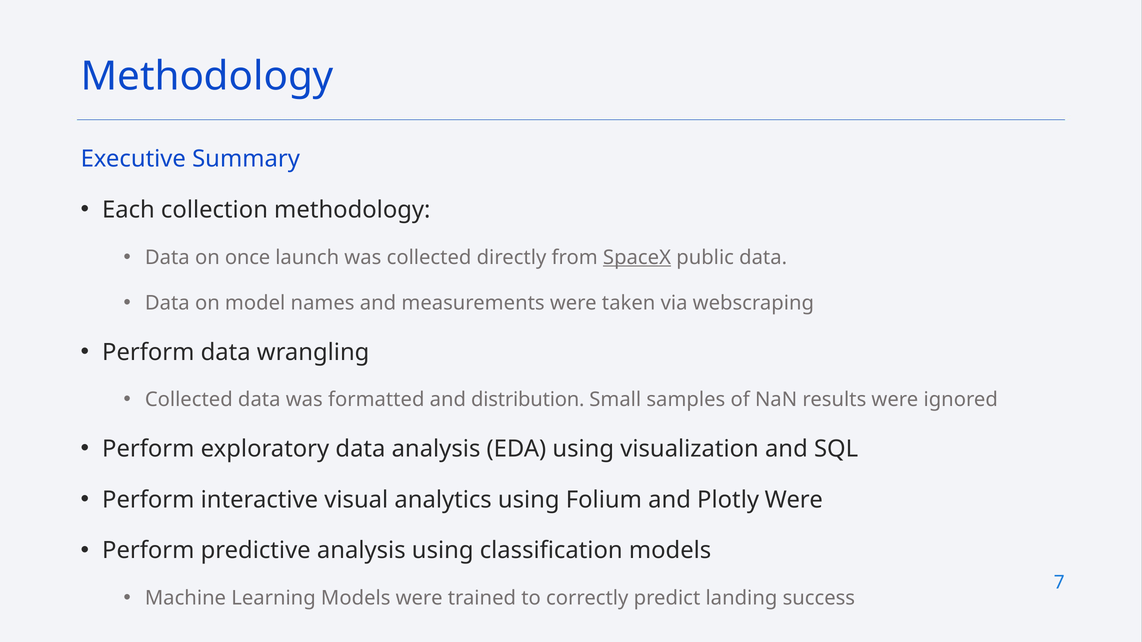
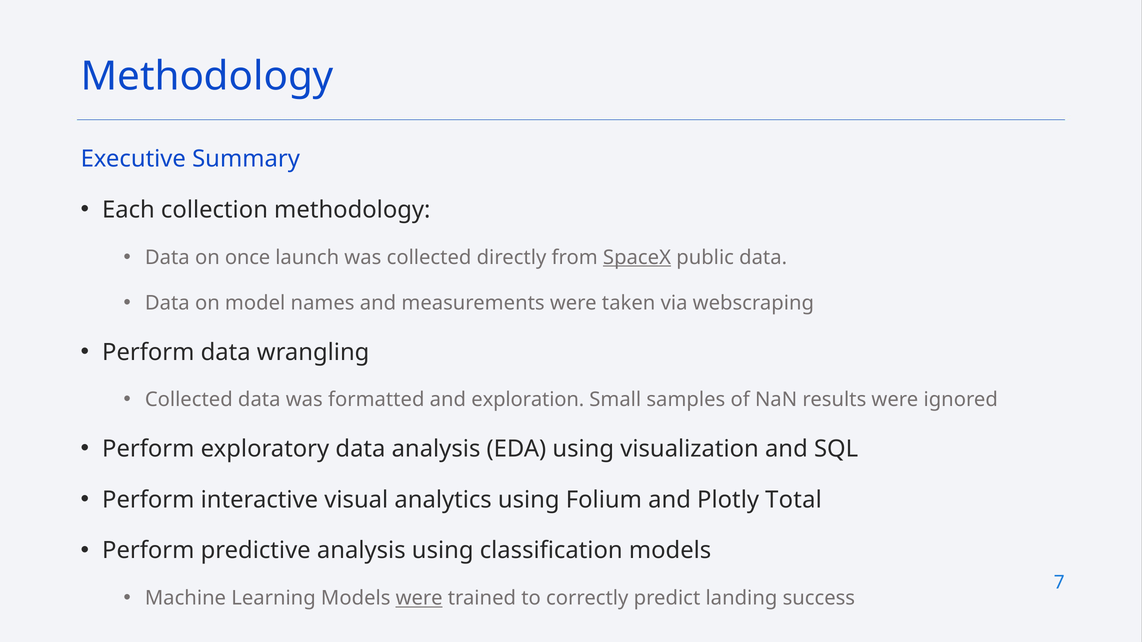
distribution: distribution -> exploration
Plotly Were: Were -> Total
were at (419, 599) underline: none -> present
